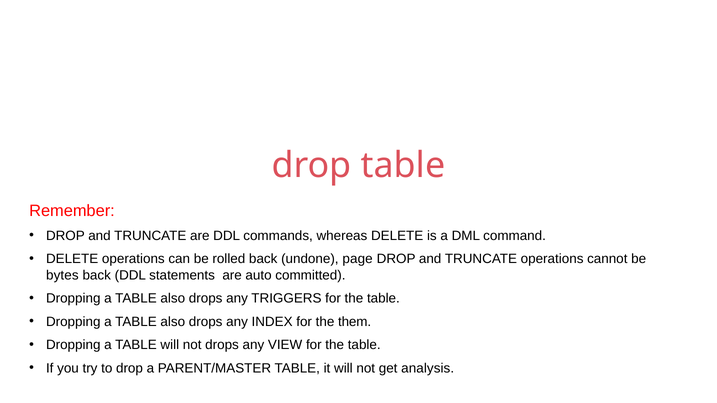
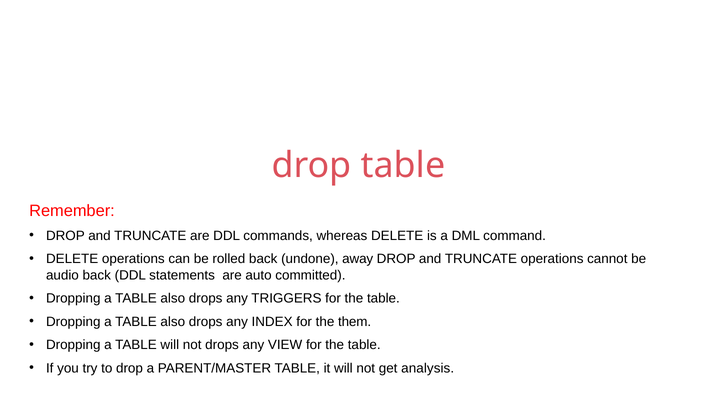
page: page -> away
bytes: bytes -> audio
